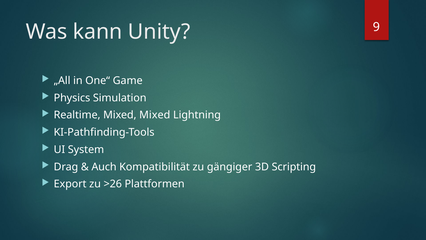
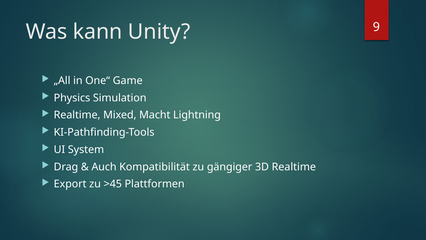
Mixed Mixed: Mixed -> Macht
3D Scripting: Scripting -> Realtime
>26: >26 -> >45
